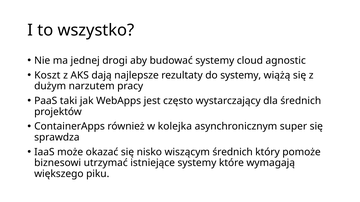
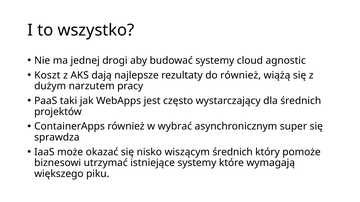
do systemy: systemy -> również
kolejka: kolejka -> wybrać
